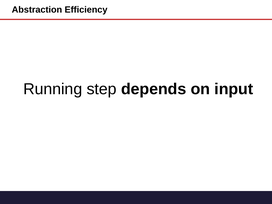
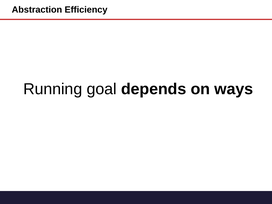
step: step -> goal
input: input -> ways
